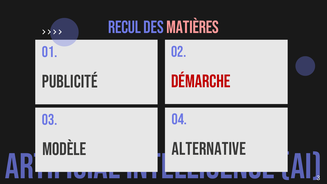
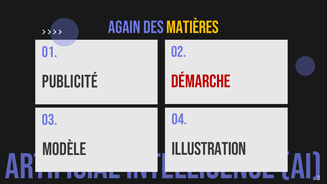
Recul: Recul -> Again
matiÈres colour: pink -> yellow
alternative: alternative -> illustration
